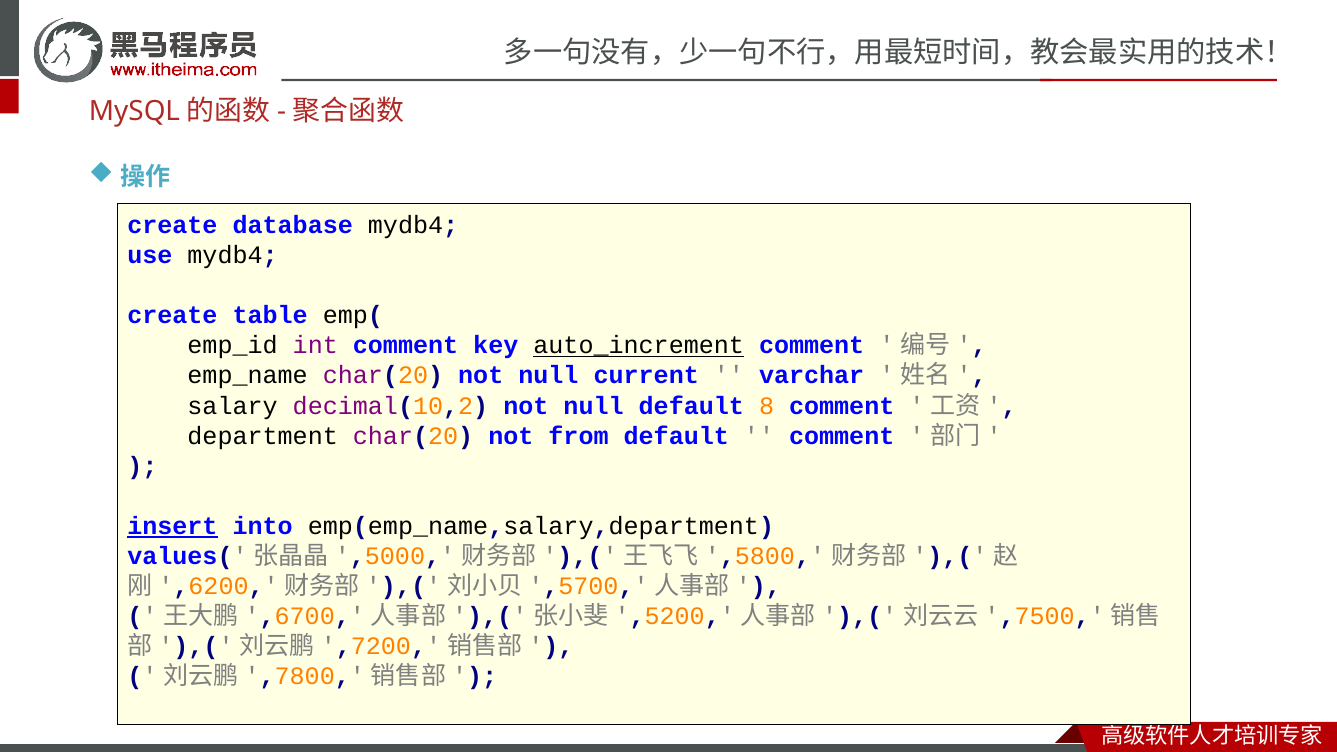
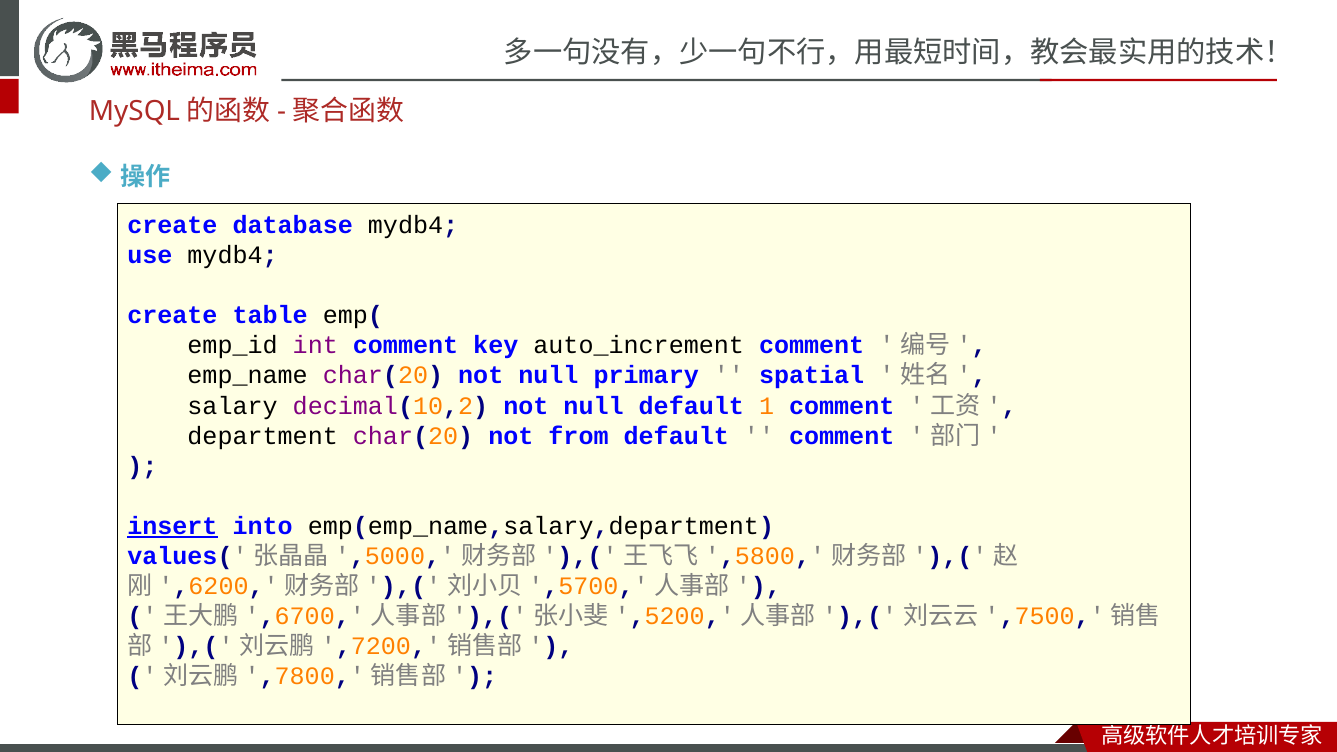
auto_increment underline: present -> none
current: current -> primary
varchar: varchar -> spatial
8: 8 -> 1
